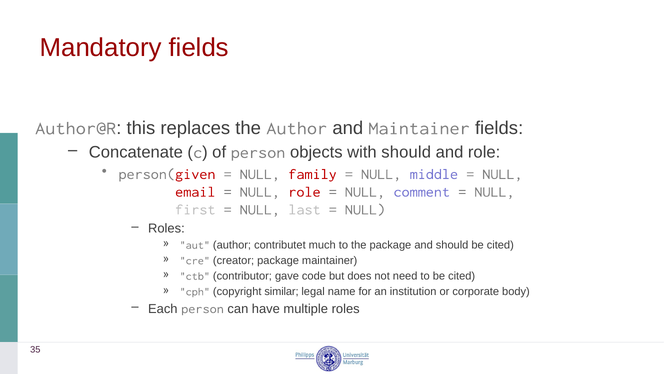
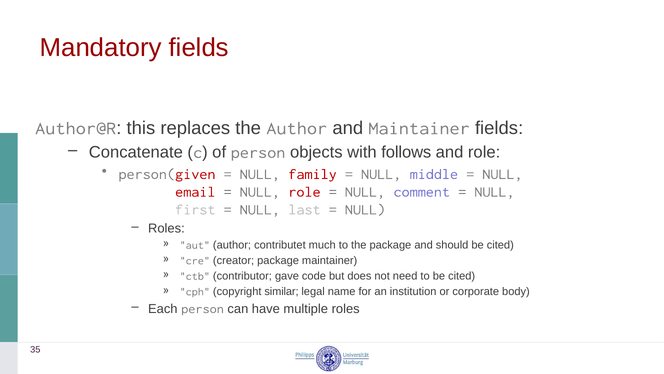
with should: should -> follows
